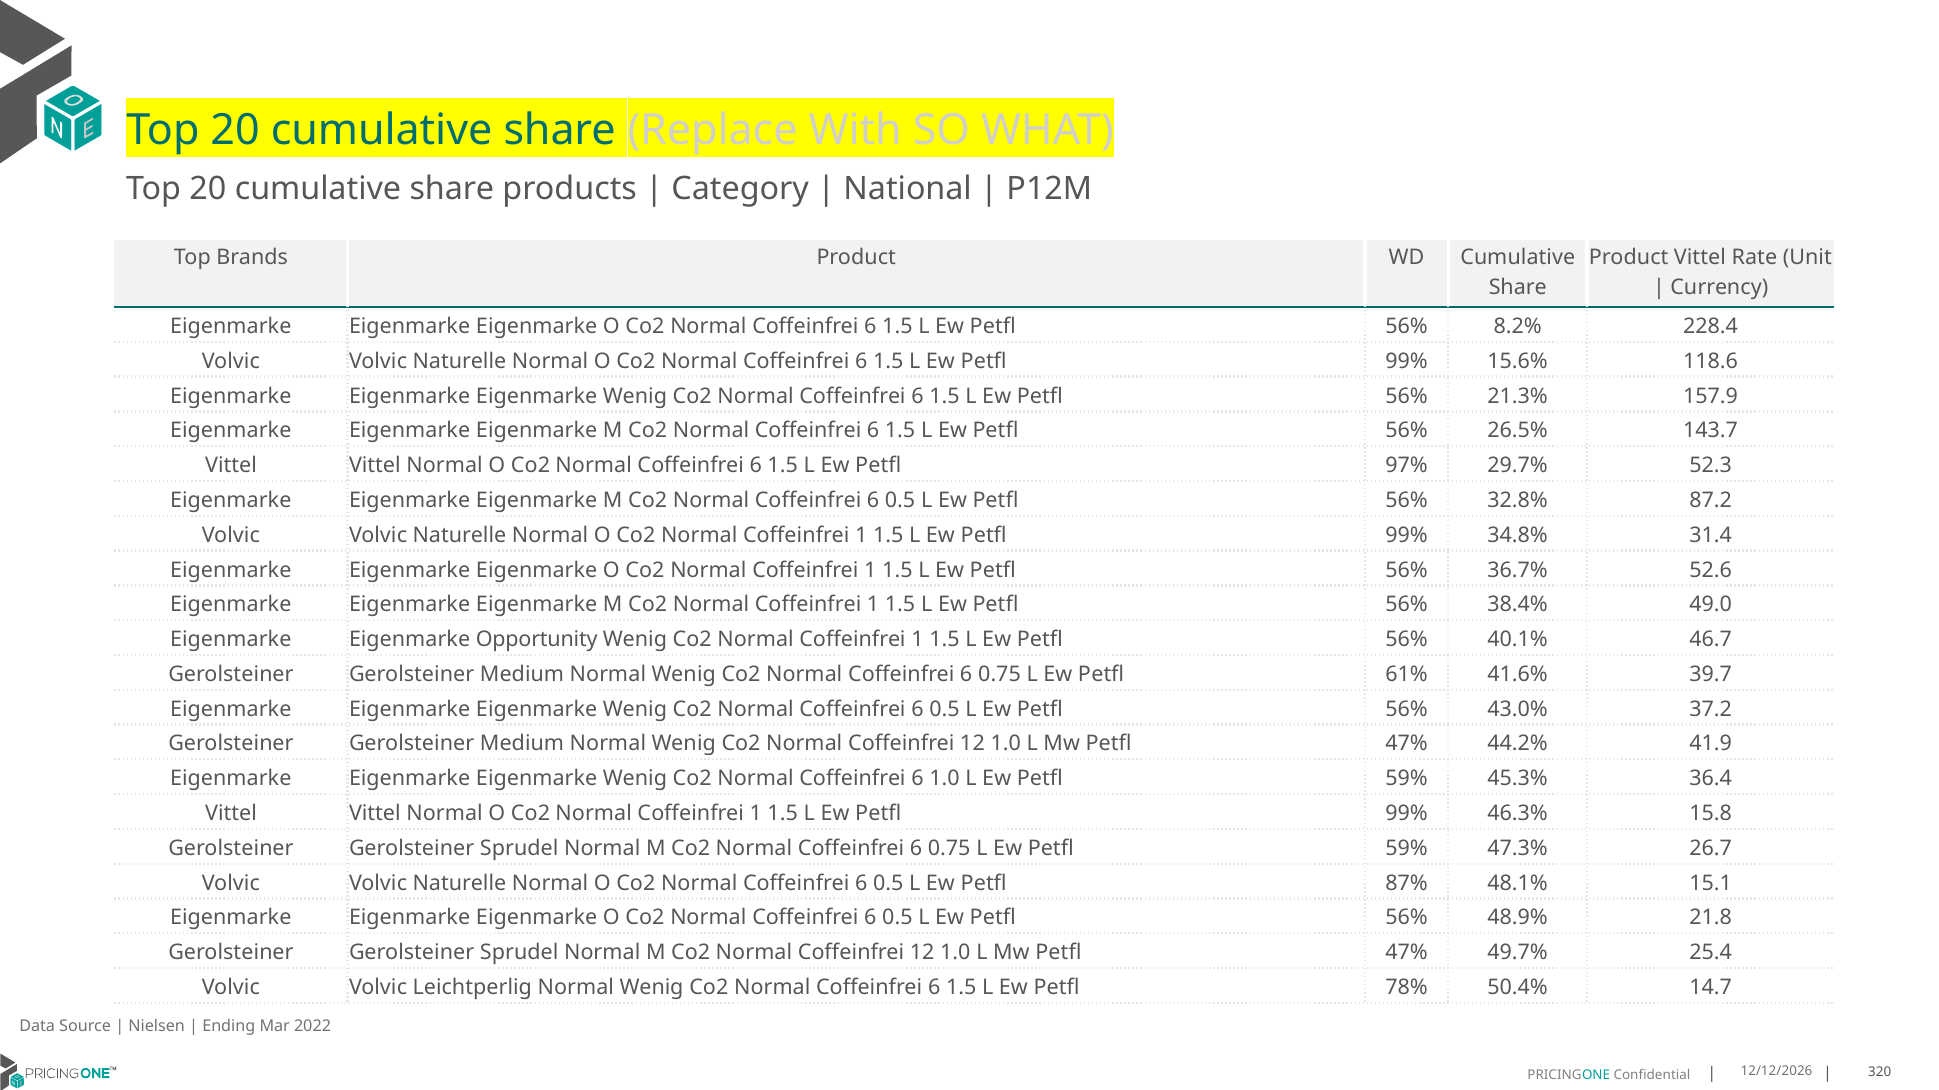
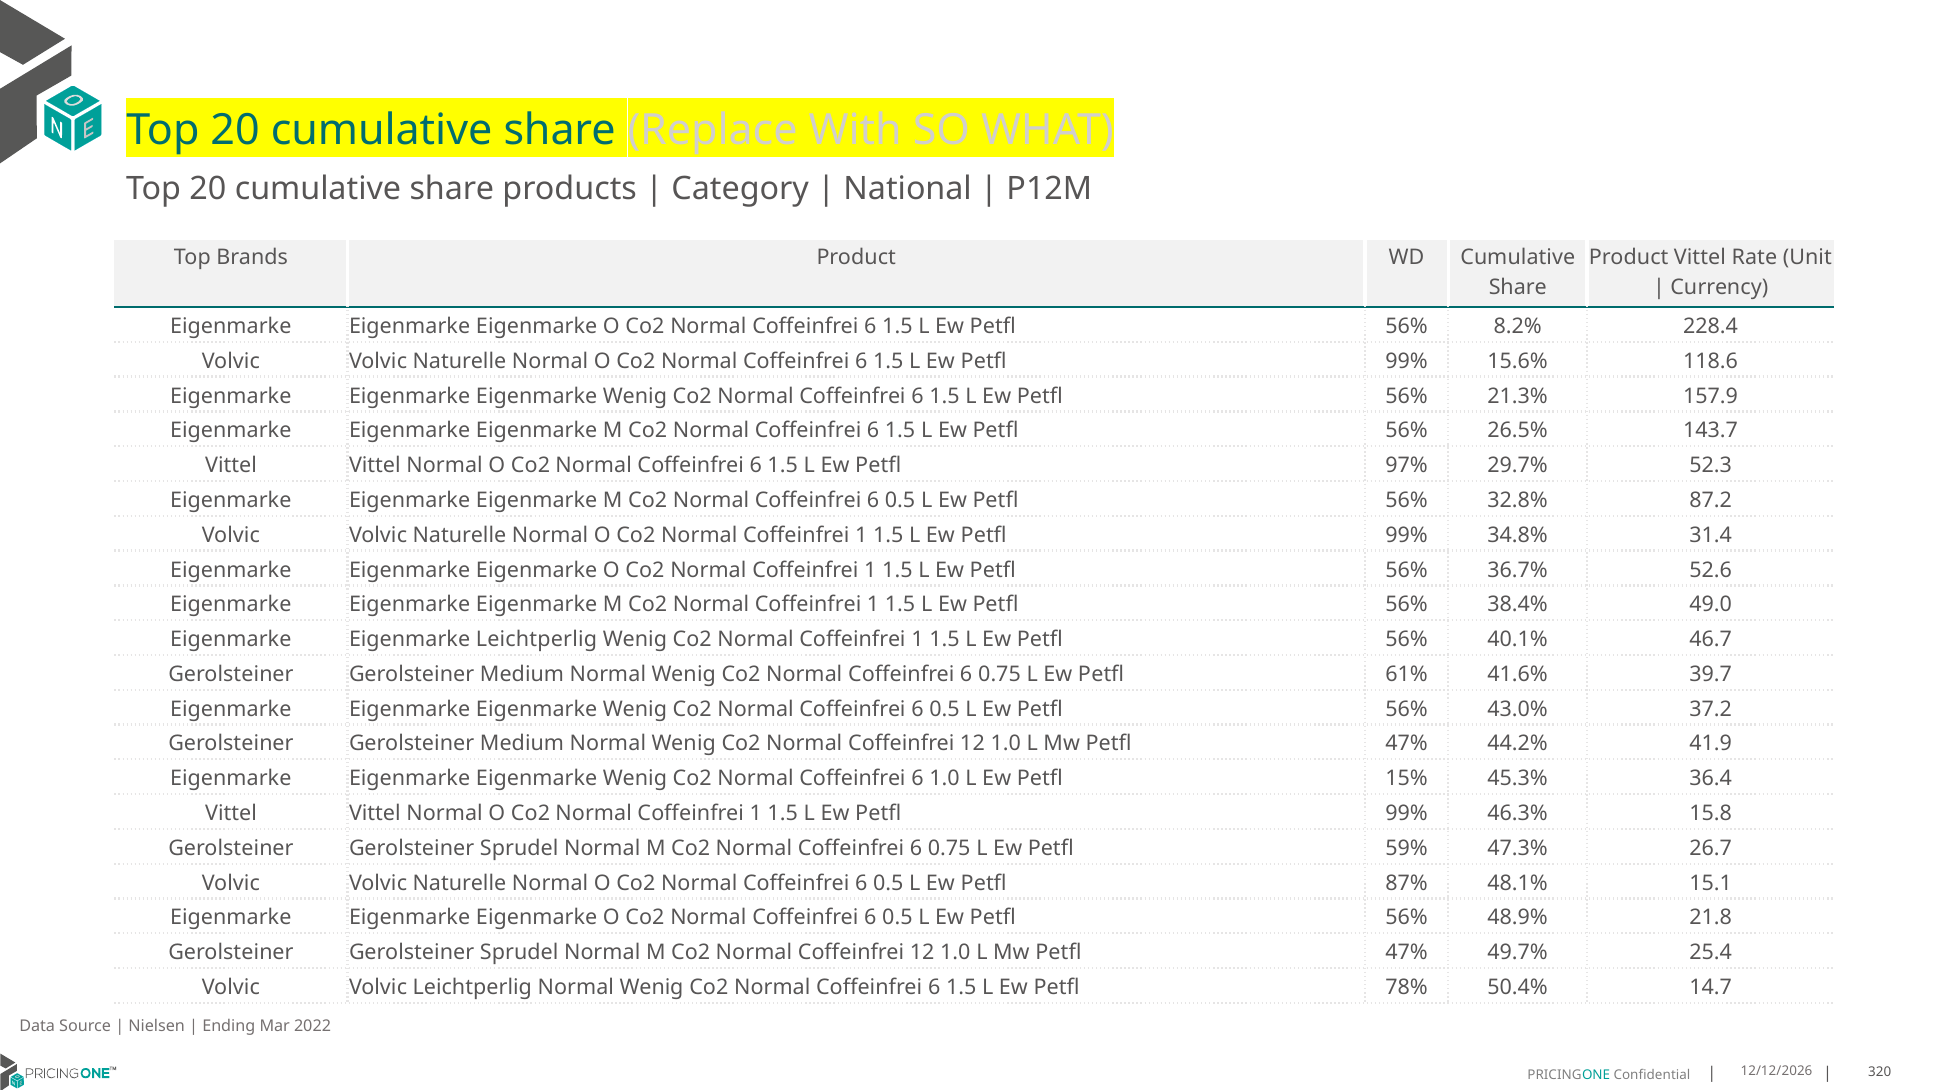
Eigenmarke Opportunity: Opportunity -> Leichtperlig
59% at (1407, 779): 59% -> 15%
